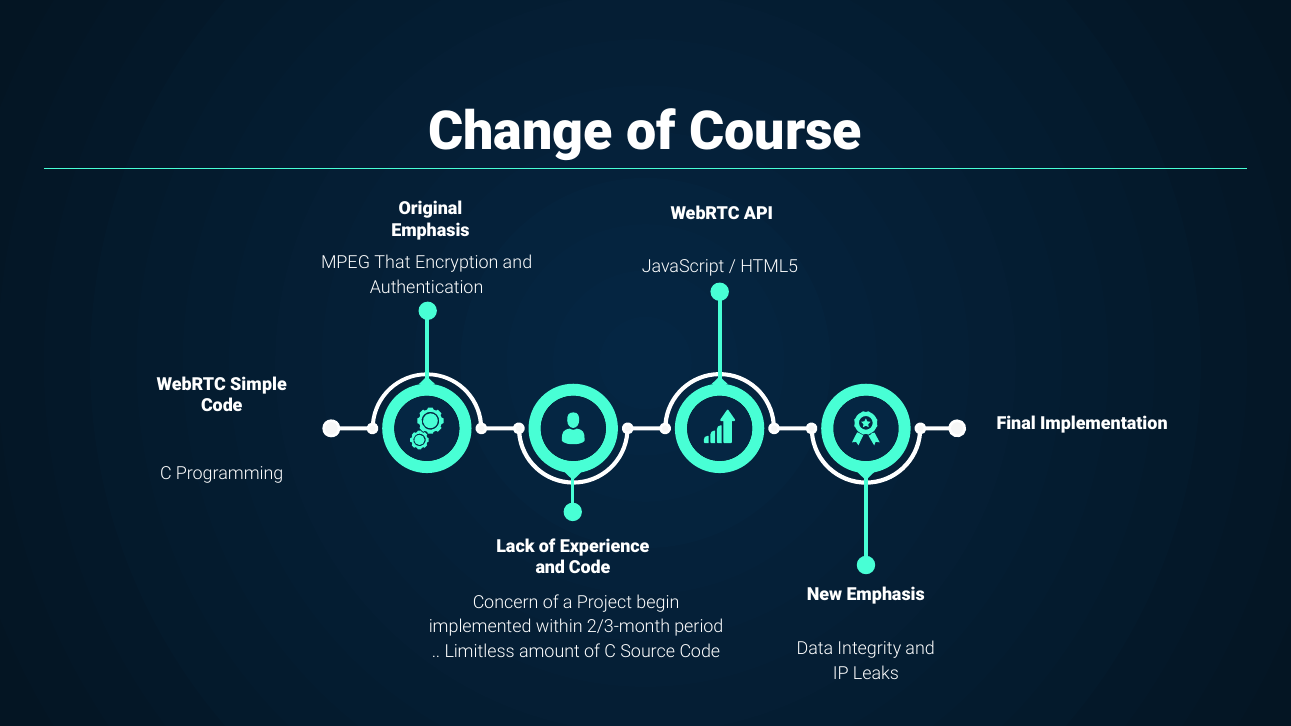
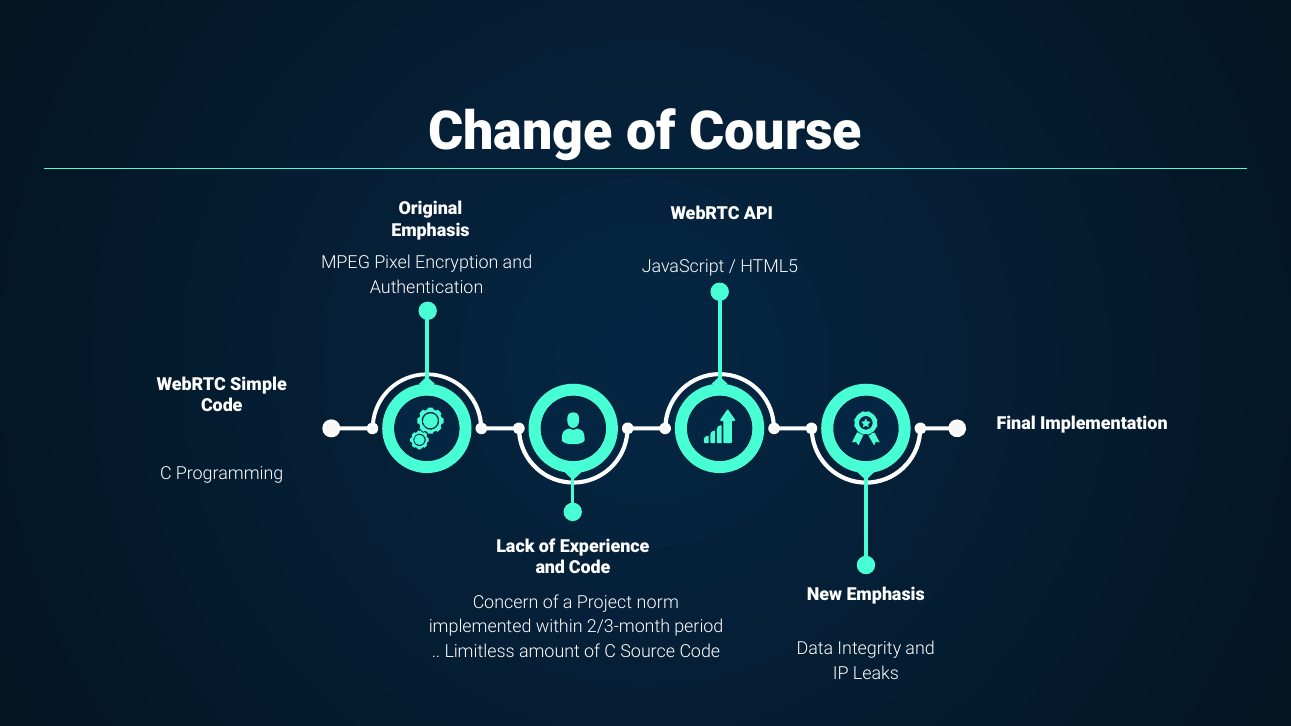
That: That -> Pixel
begin: begin -> norm
